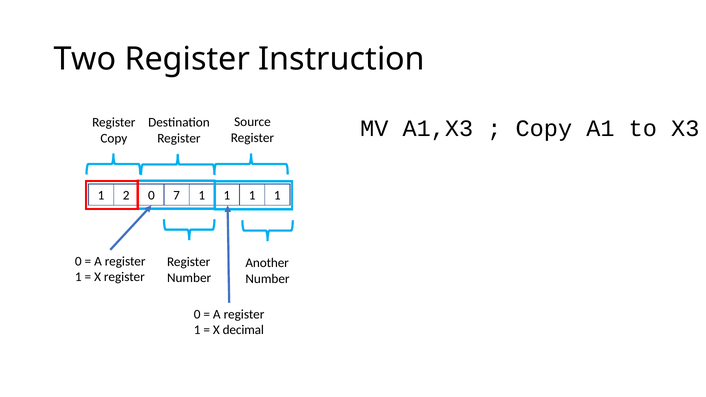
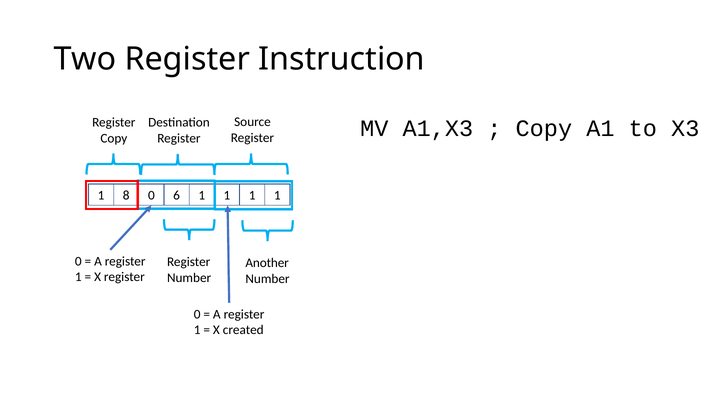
2: 2 -> 8
7: 7 -> 6
decimal: decimal -> created
